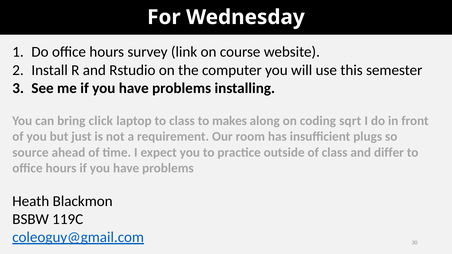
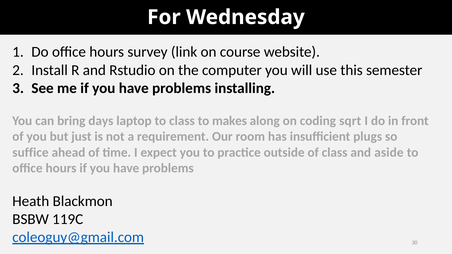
click: click -> days
source: source -> suffice
differ: differ -> aside
